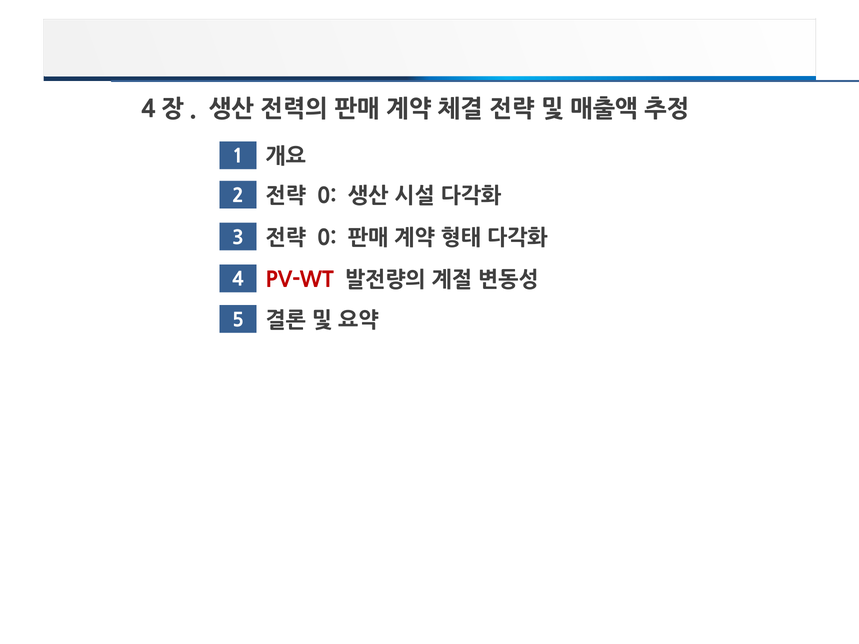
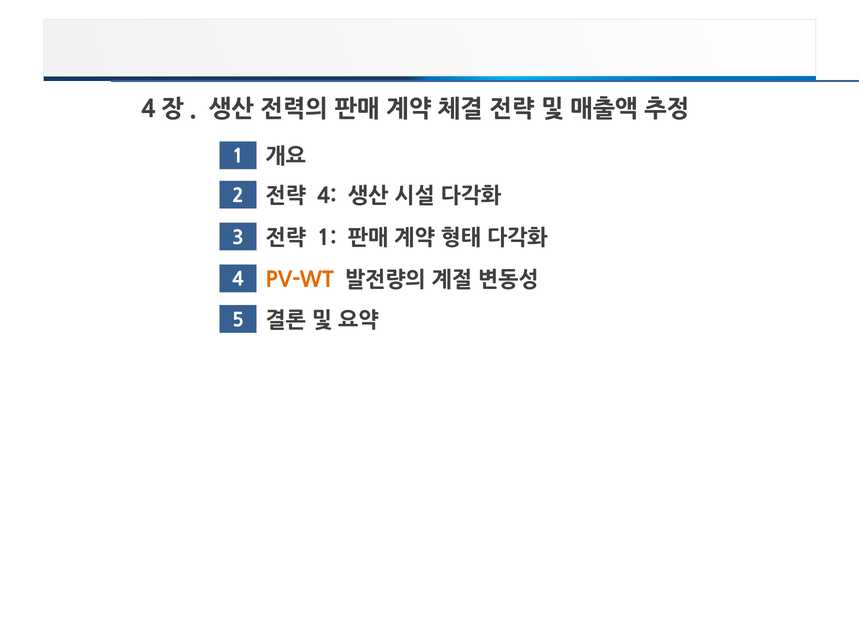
0 at (327, 196): 0 -> 4
0 at (327, 238): 0 -> 1
PV-WT colour: red -> orange
